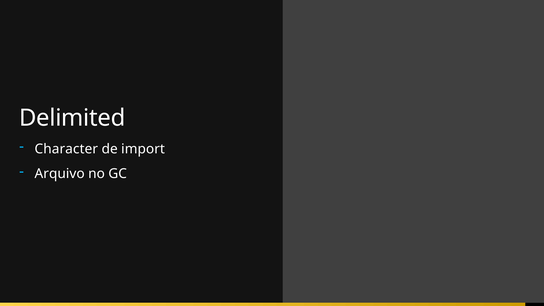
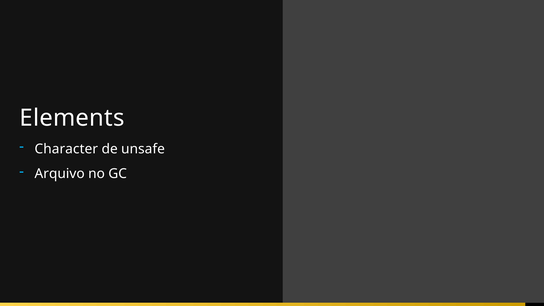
Delimited: Delimited -> Elements
import: import -> unsafe
